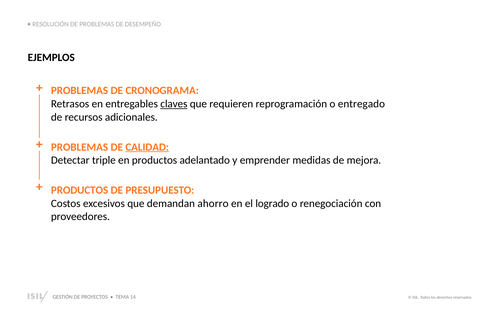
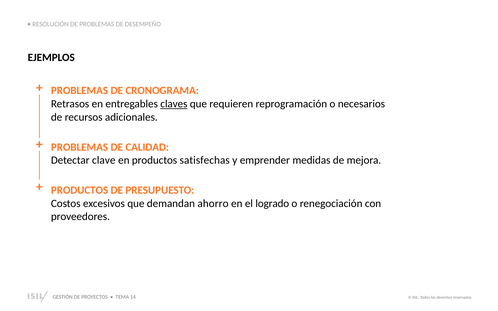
entregado: entregado -> necesarios
CALIDAD underline: present -> none
triple: triple -> clave
adelantado: adelantado -> satisfechas
